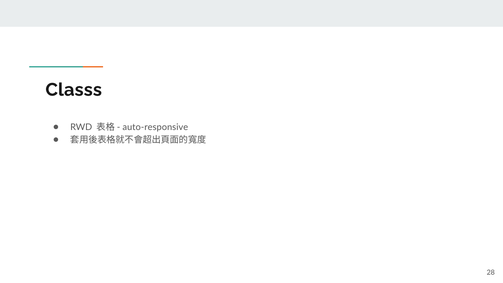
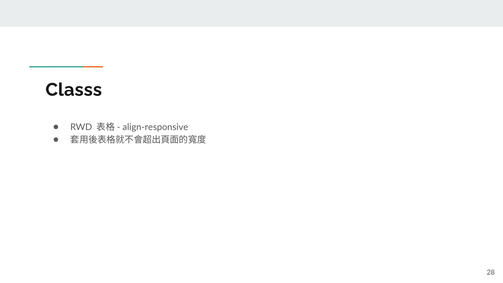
auto-responsive: auto-responsive -> align-responsive
